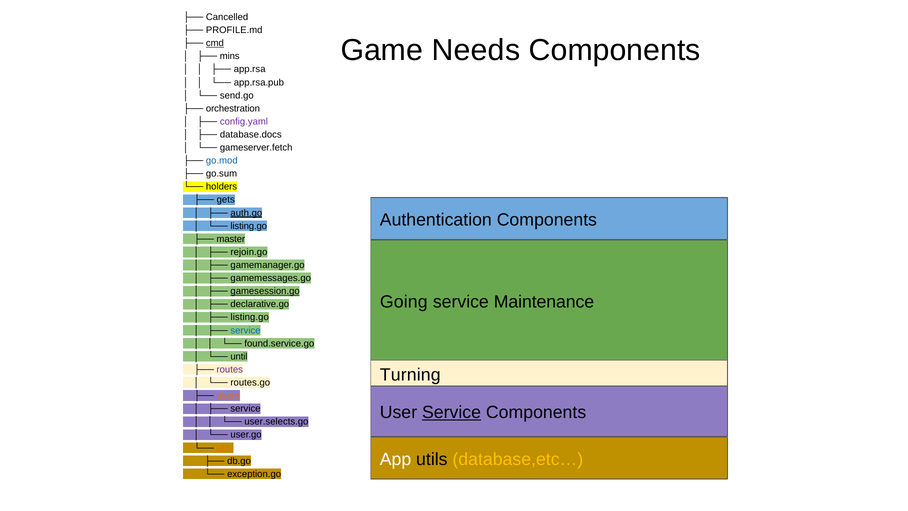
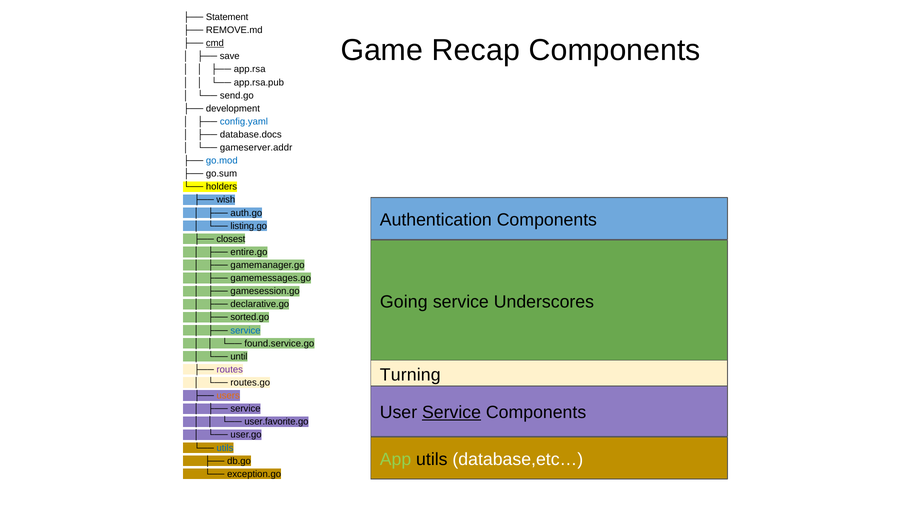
Cancelled: Cancelled -> Statement
PROFILE.md: PROFILE.md -> REMOVE.md
Needs: Needs -> Recap
mins: mins -> save
orchestration: orchestration -> development
config.yaml colour: purple -> blue
gameserver.fetch: gameserver.fetch -> gameserver.addr
gets: gets -> wish
auth.go underline: present -> none
master: master -> closest
rejoin.go: rejoin.go -> entire.go
gamesession.go underline: present -> none
Maintenance: Maintenance -> Underscores
listing.go at (250, 317): listing.go -> sorted.go
user.selects.go: user.selects.go -> user.favorite.go
utils at (225, 448) colour: orange -> blue
App colour: white -> light green
database,etc… colour: yellow -> white
